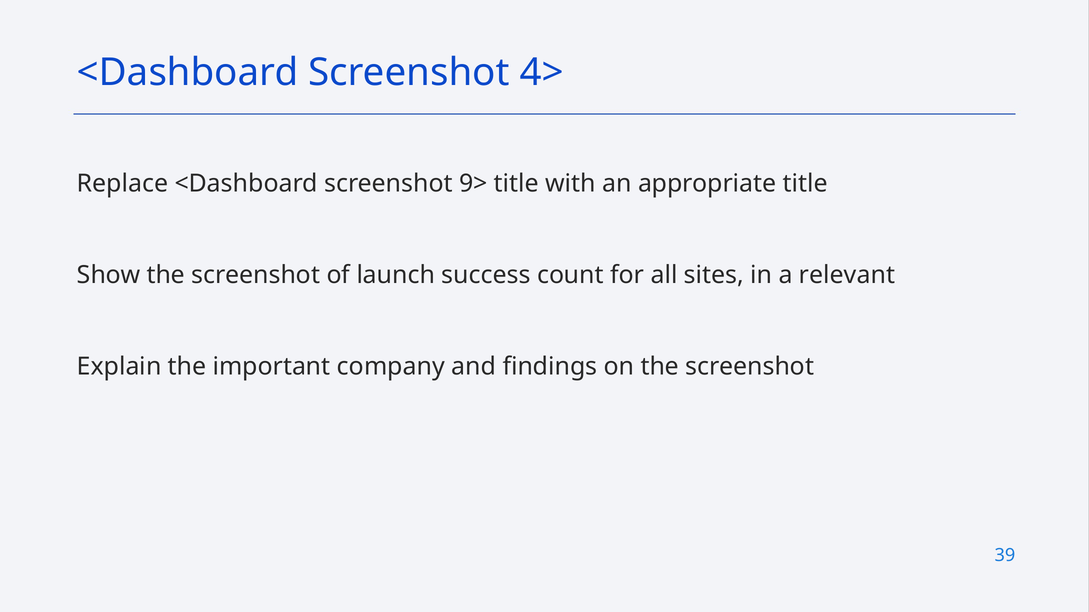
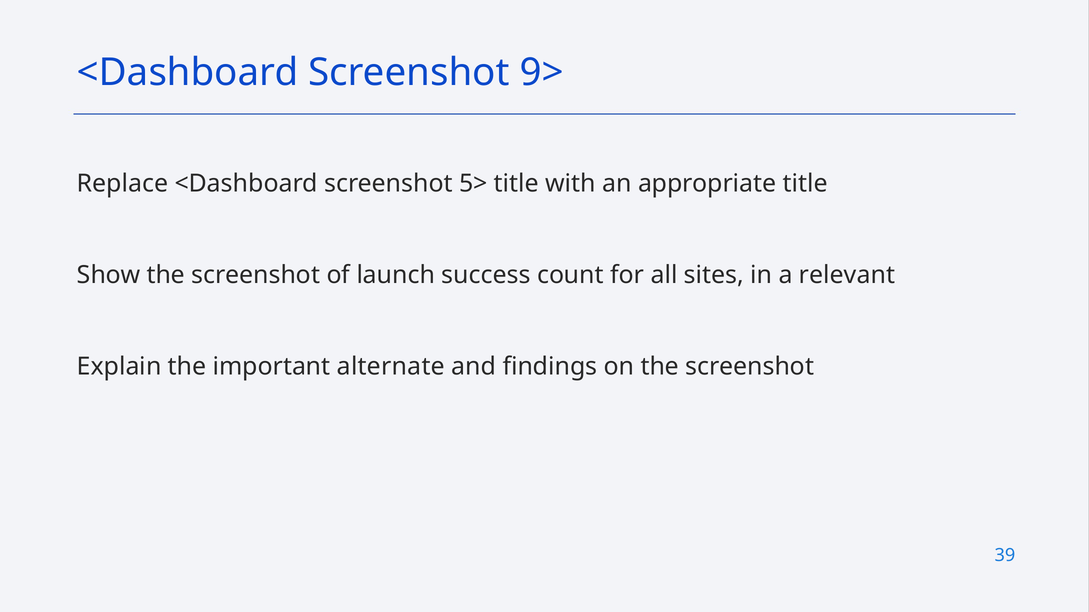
4>: 4> -> 9>
9>: 9> -> 5>
company: company -> alternate
